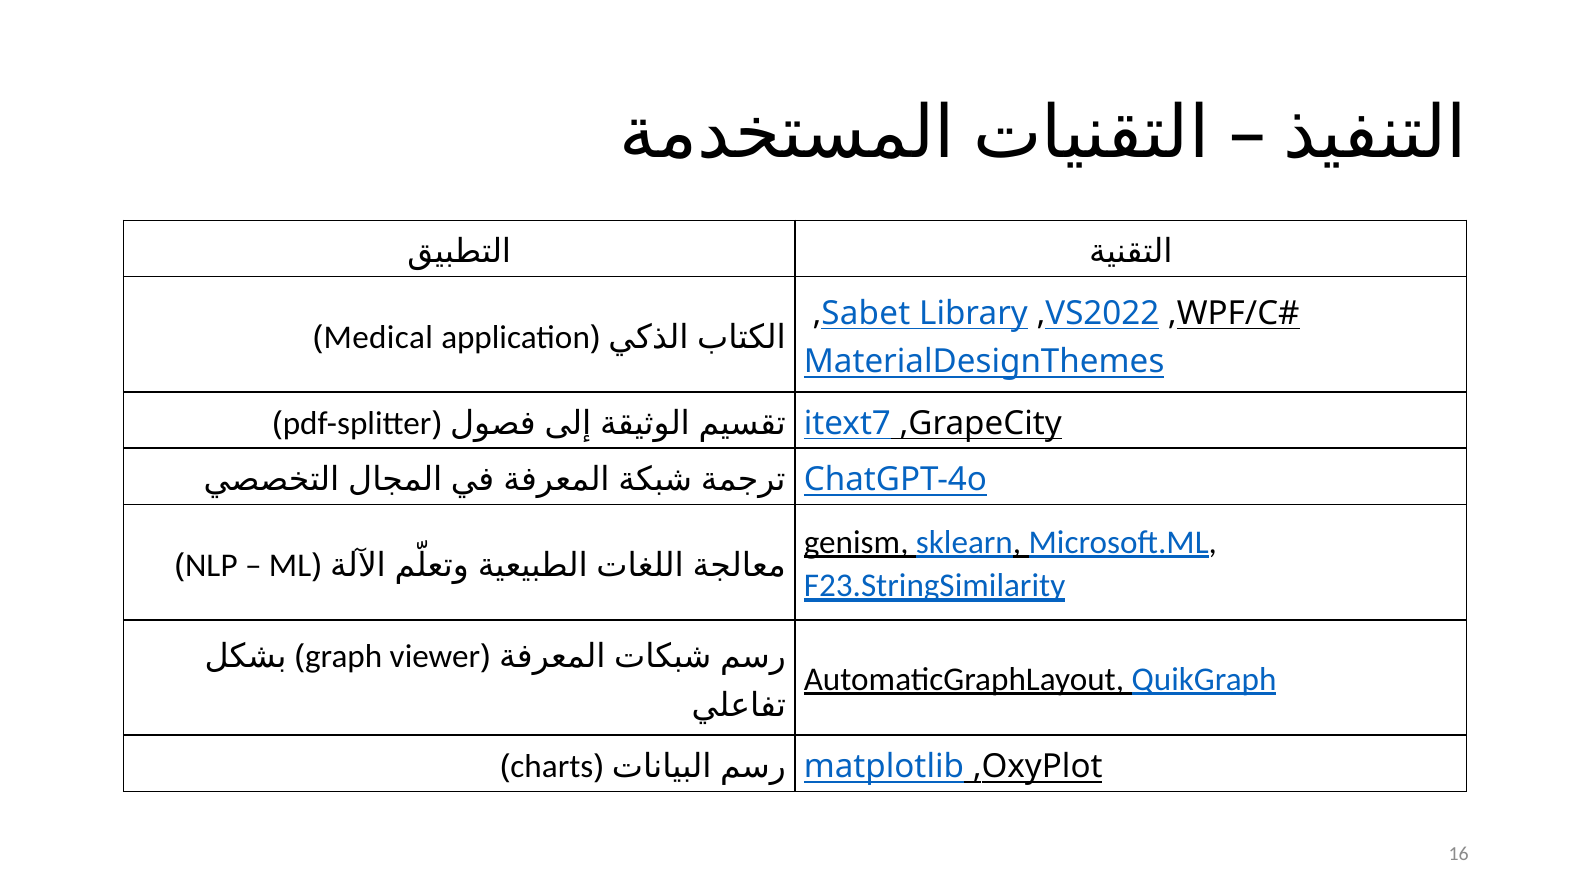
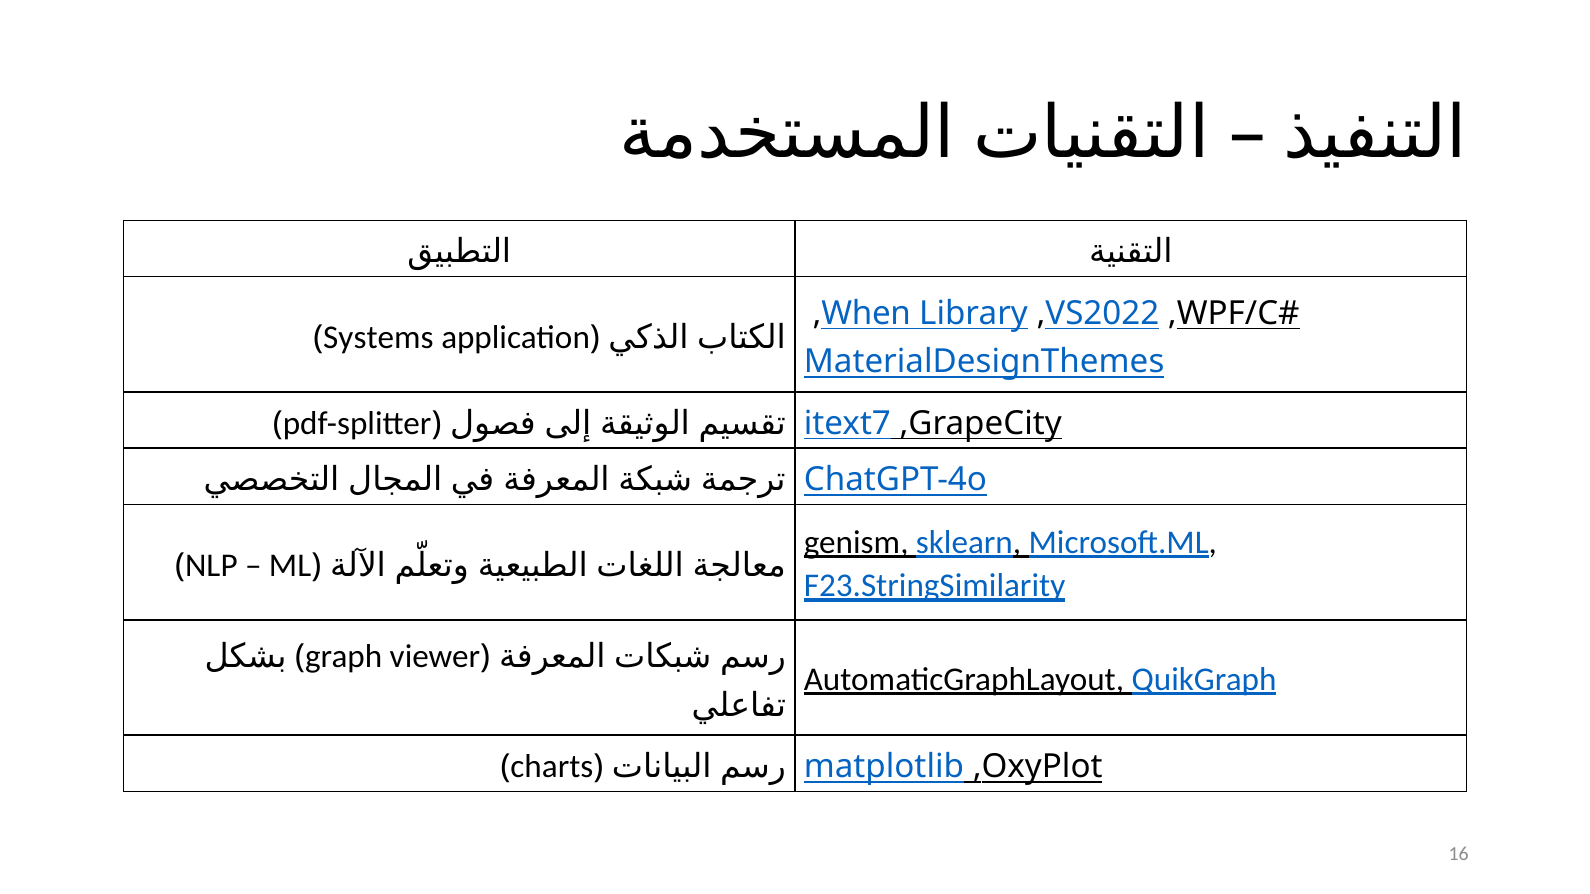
Sabet: Sabet -> When
Medical: Medical -> Systems
